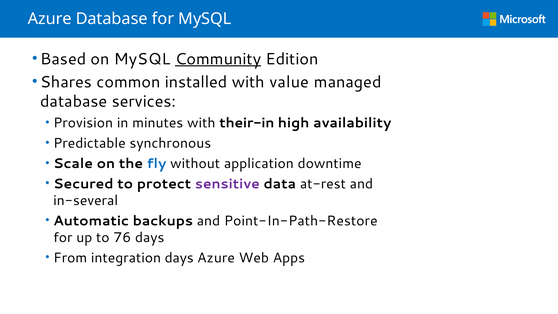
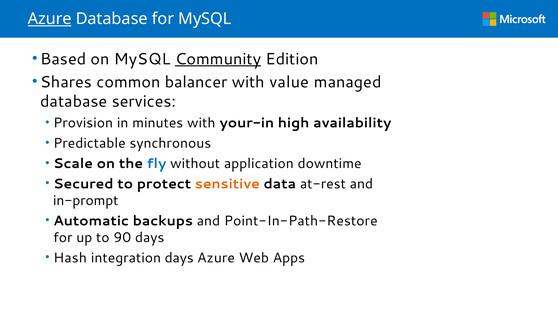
Azure at (50, 19) underline: none -> present
installed: installed -> balancer
their-in: their-in -> your-in
sensitive colour: purple -> orange
in-several: in-several -> in-prompt
76: 76 -> 90
From: From -> Hash
